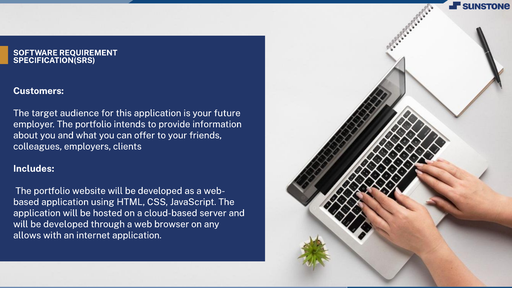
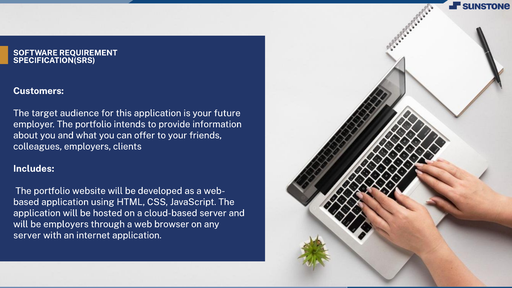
developed at (66, 224): developed -> employers
allows at (27, 235): allows -> server
